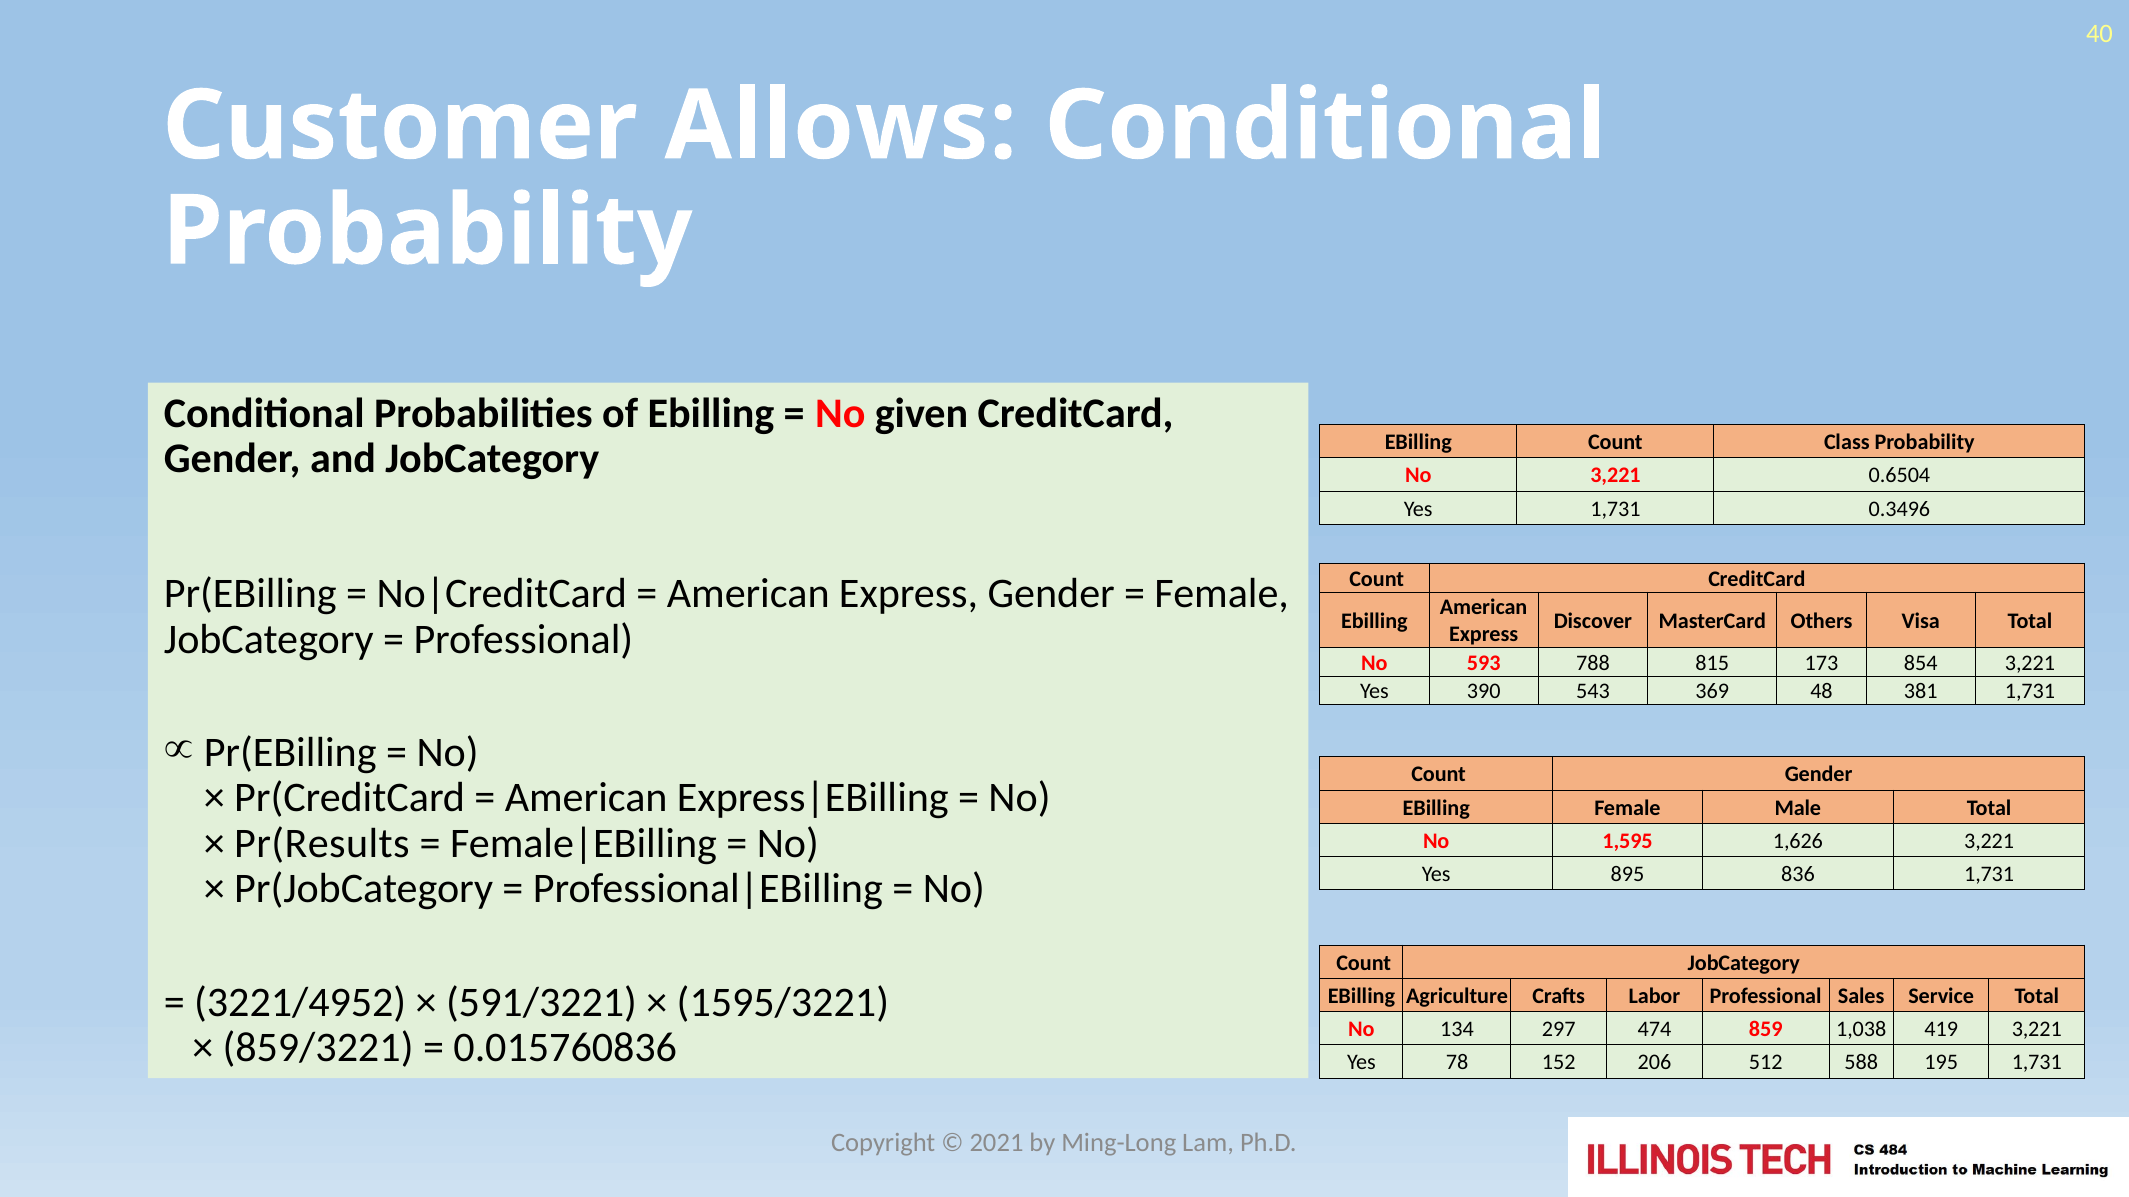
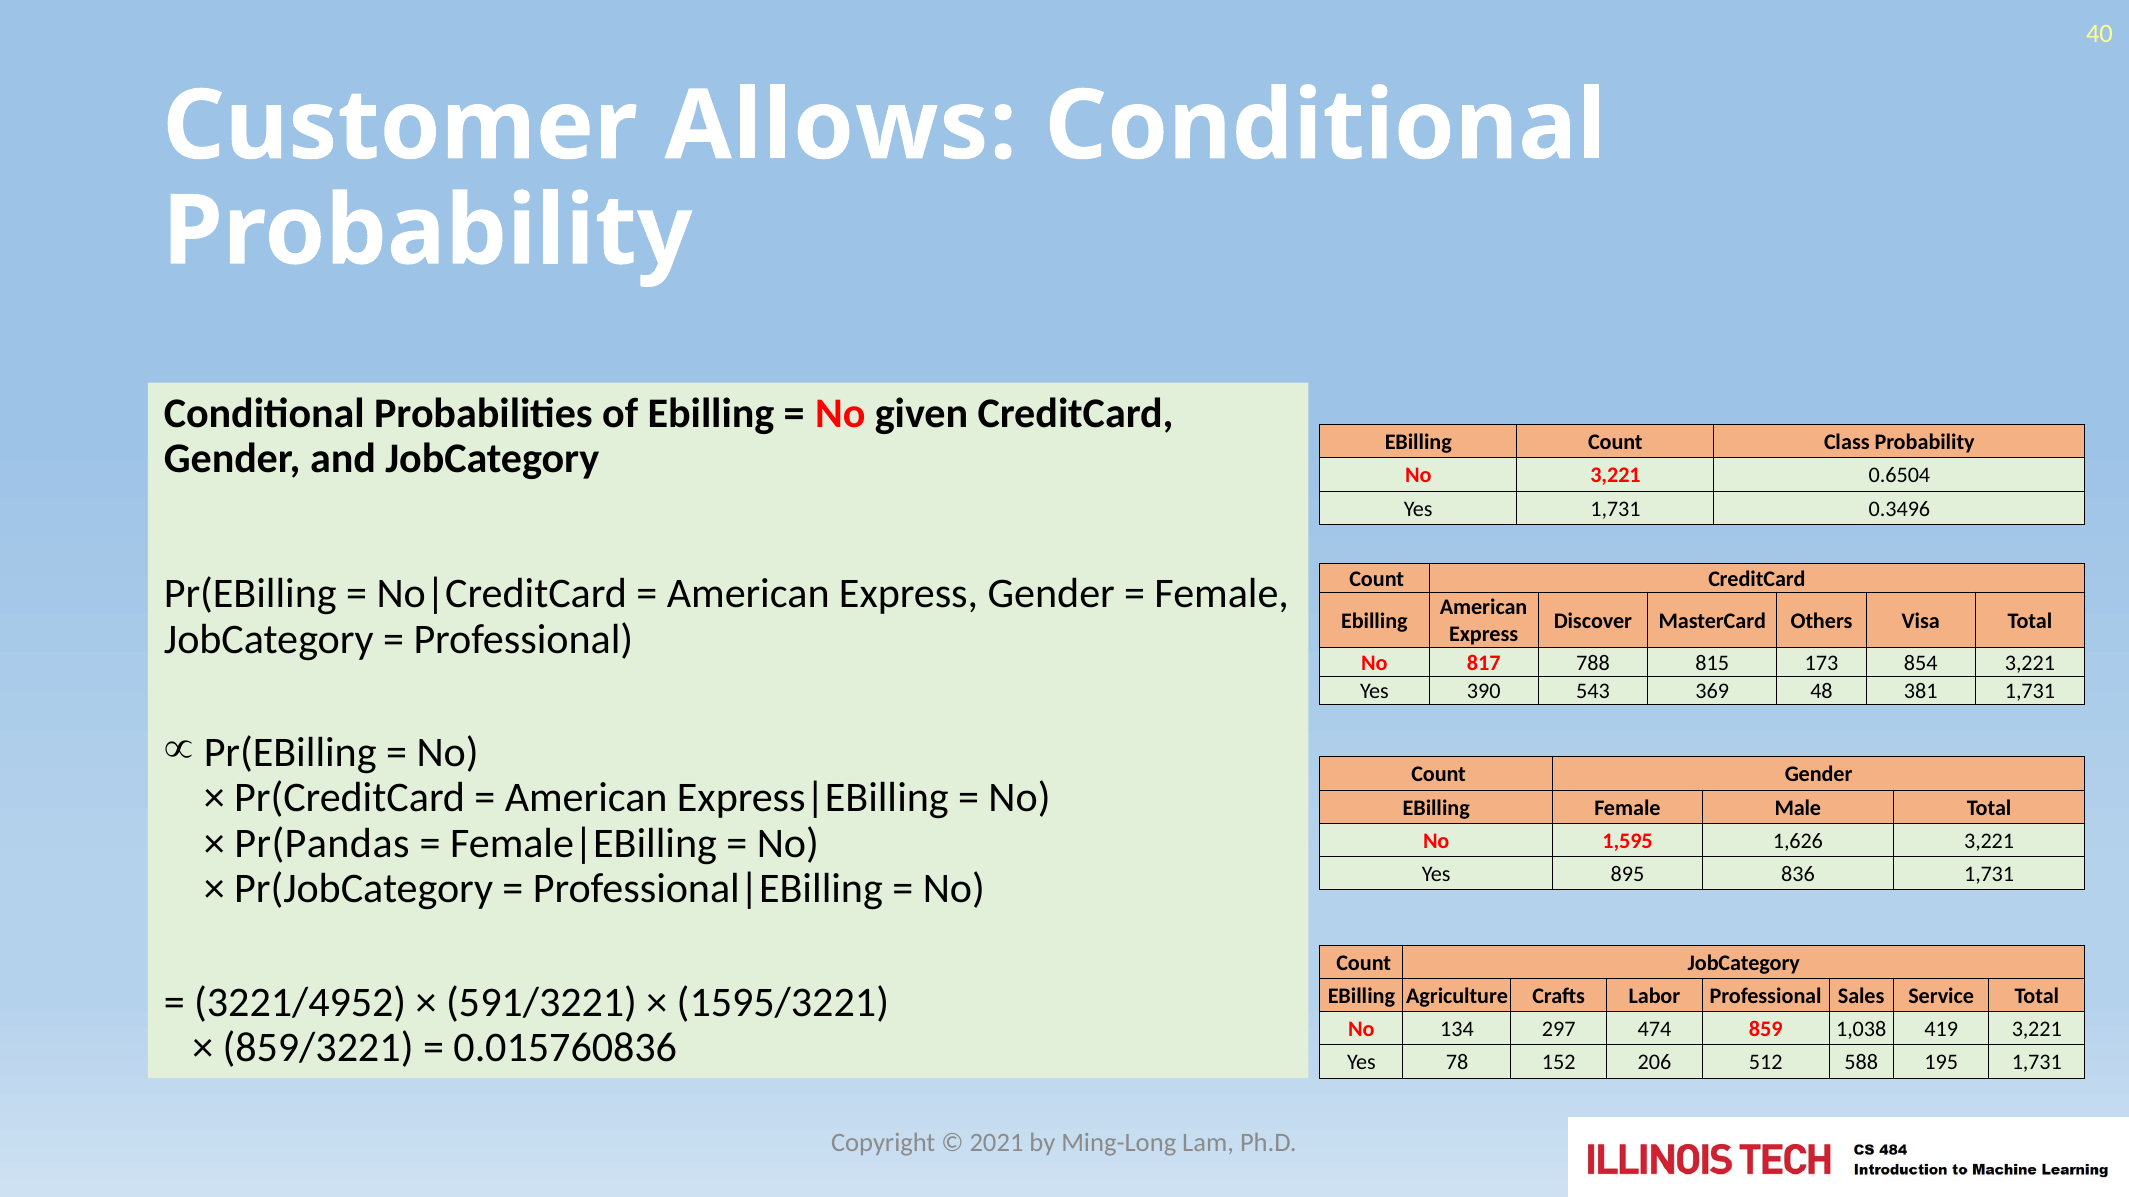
593: 593 -> 817
Pr(Results: Pr(Results -> Pr(Pandas
